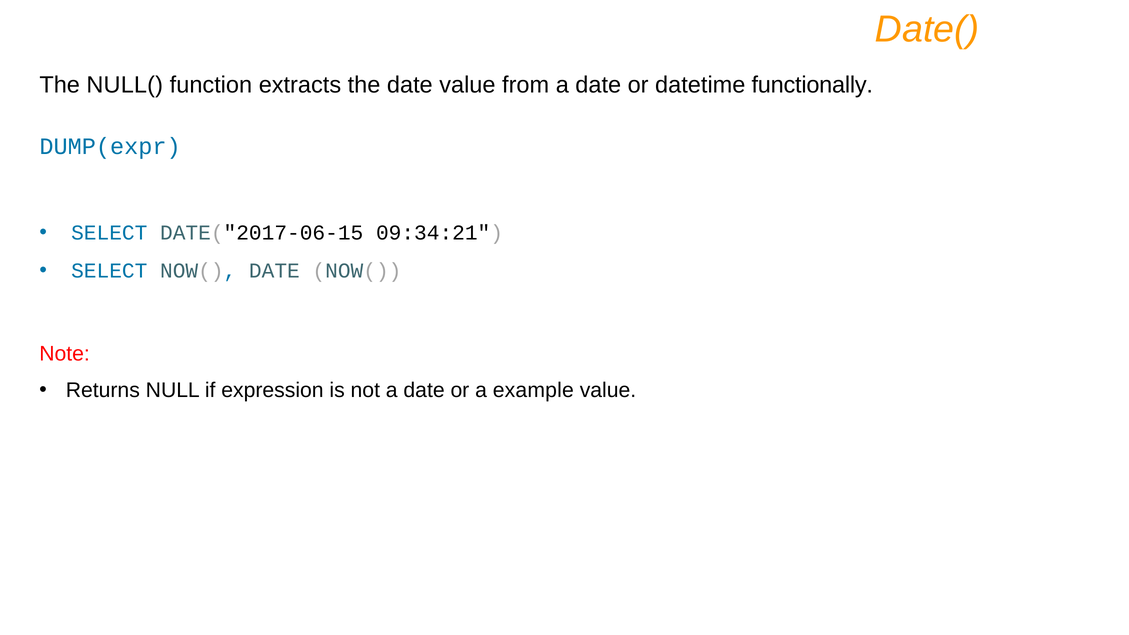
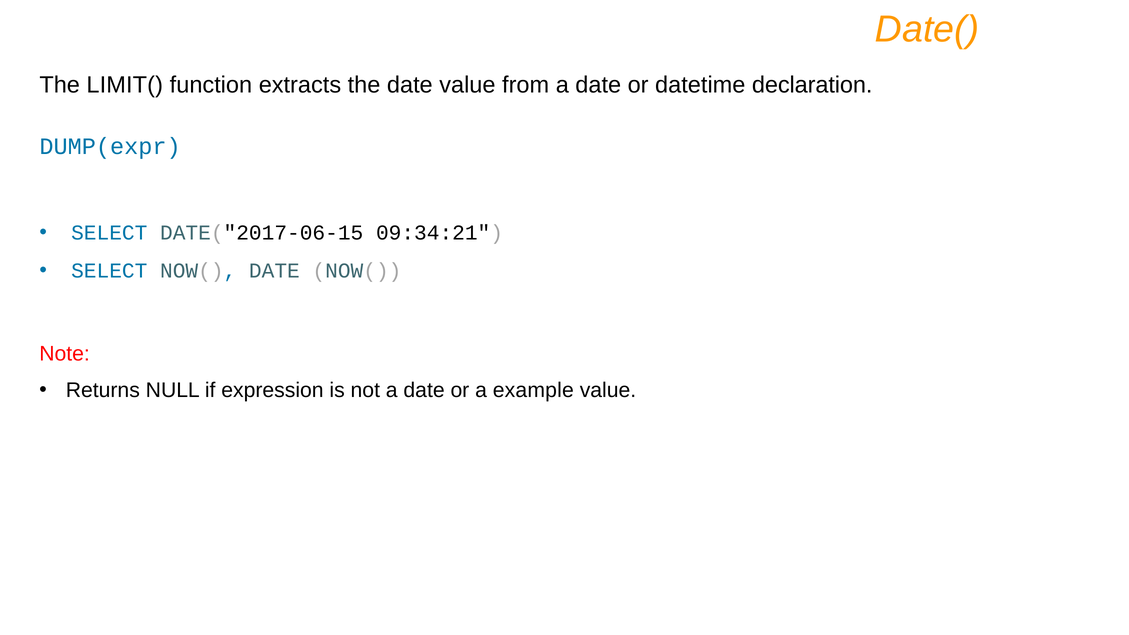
NULL(: NULL( -> LIMIT(
functionally: functionally -> declaration
